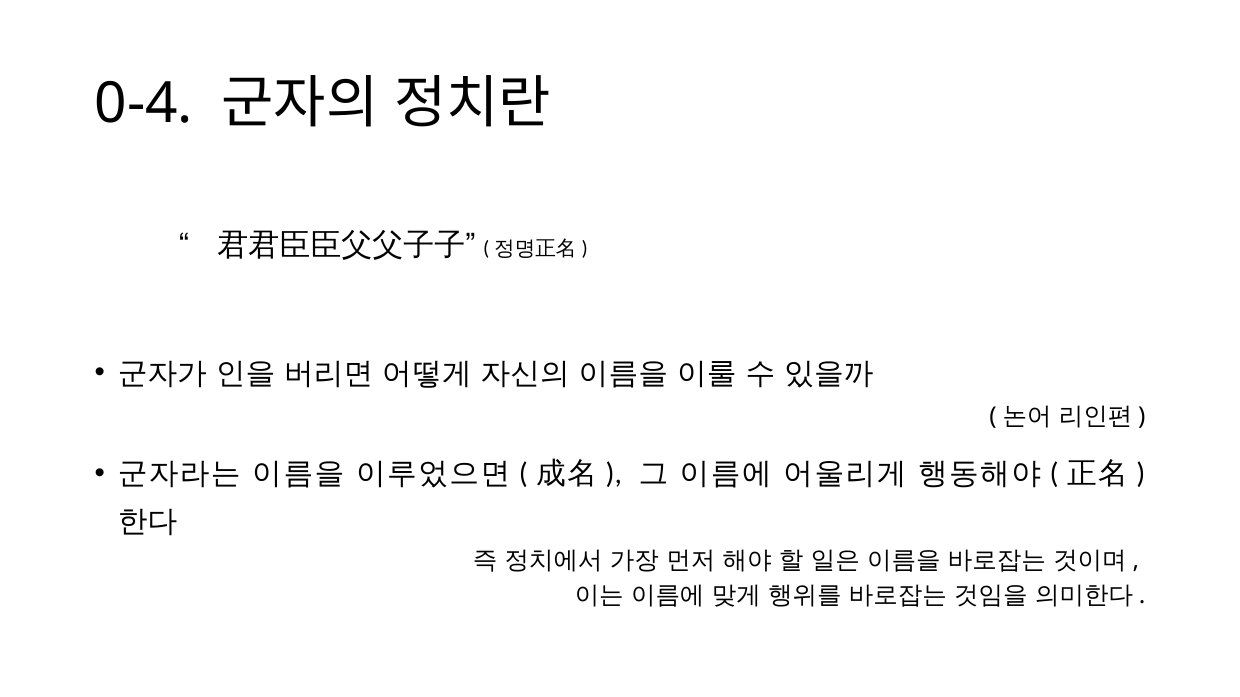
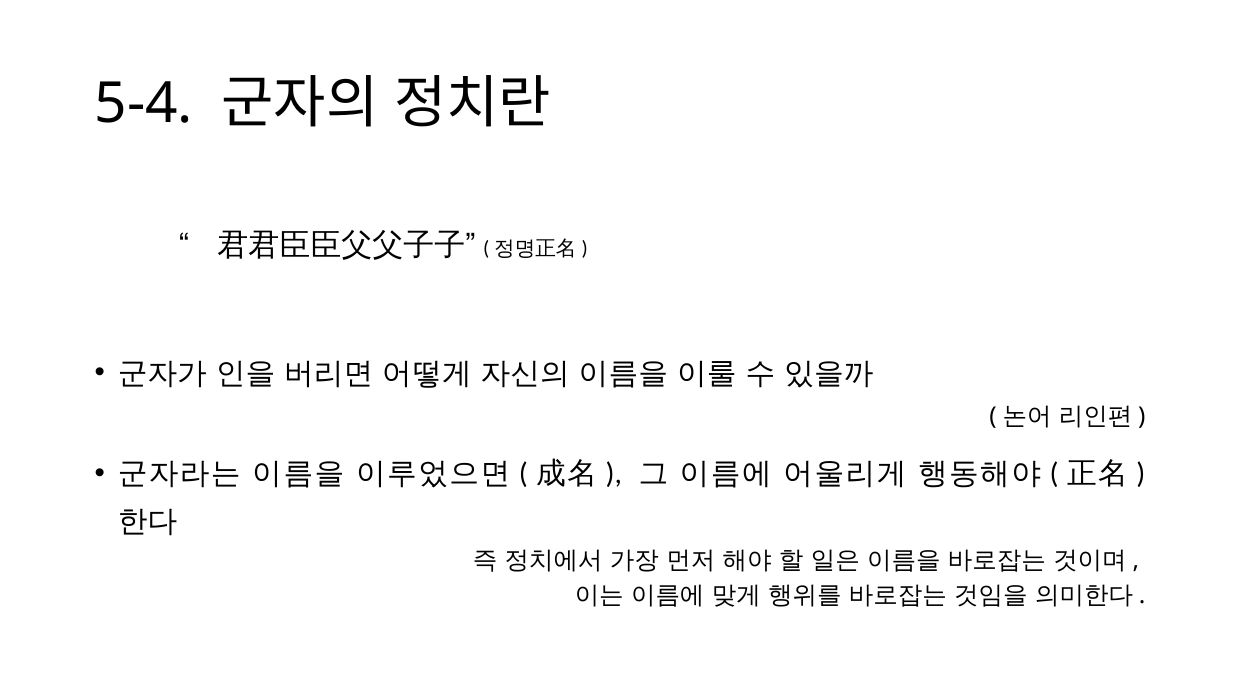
0-4: 0-4 -> 5-4
